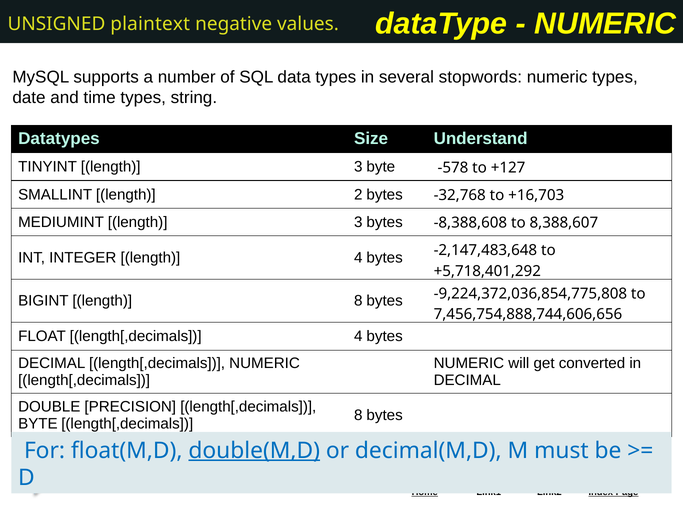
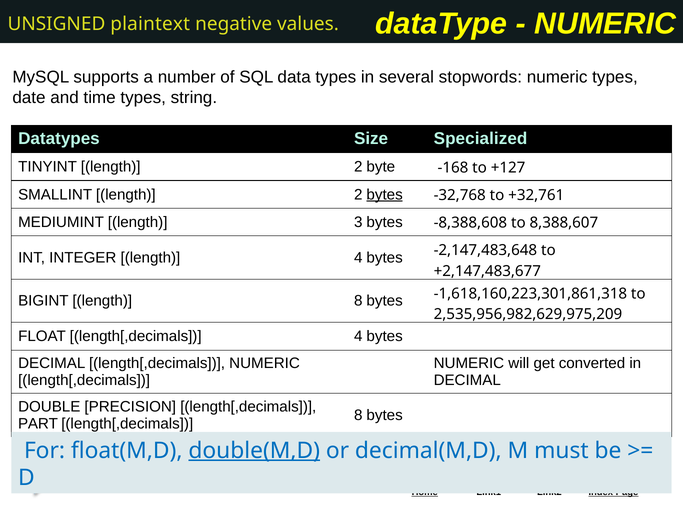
Understand: Understand -> Specialized
TINYINT length 3: 3 -> 2
-578: -578 -> -168
bytes at (385, 195) underline: none -> present
+16,703: +16,703 -> +32,761
+5,718,401,292: +5,718,401,292 -> +2,147,483,677
-9,224,372,036,854,775,808: -9,224,372,036,854,775,808 -> -1,618,160,223,301,861,318
7,456,754,888,744,606,656: 7,456,754,888,744,606,656 -> 2,535,956,982,629,975,209
BYTE at (38, 424): BYTE -> PART
